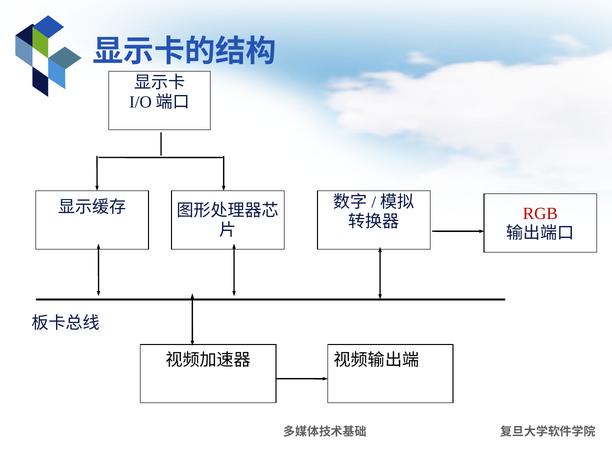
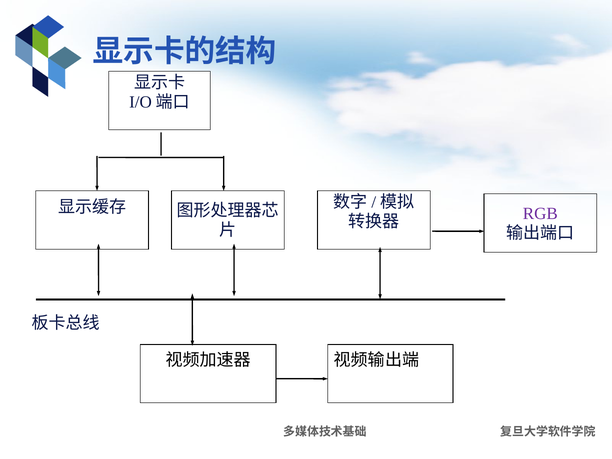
RGB colour: red -> purple
